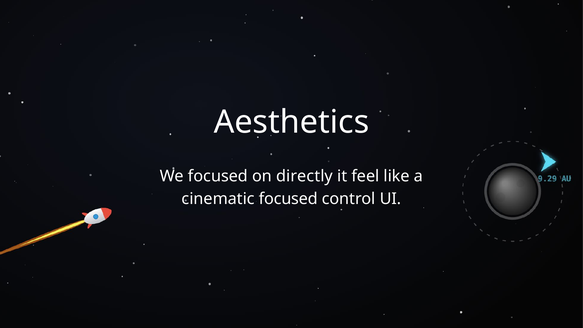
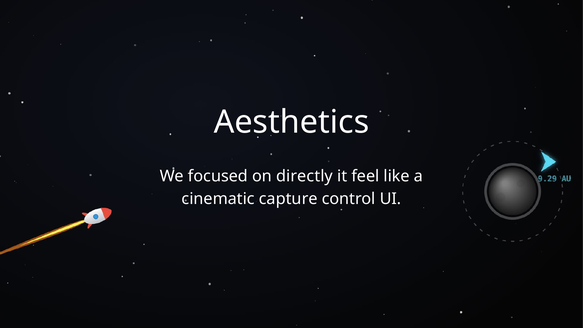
cinematic focused: focused -> capture
